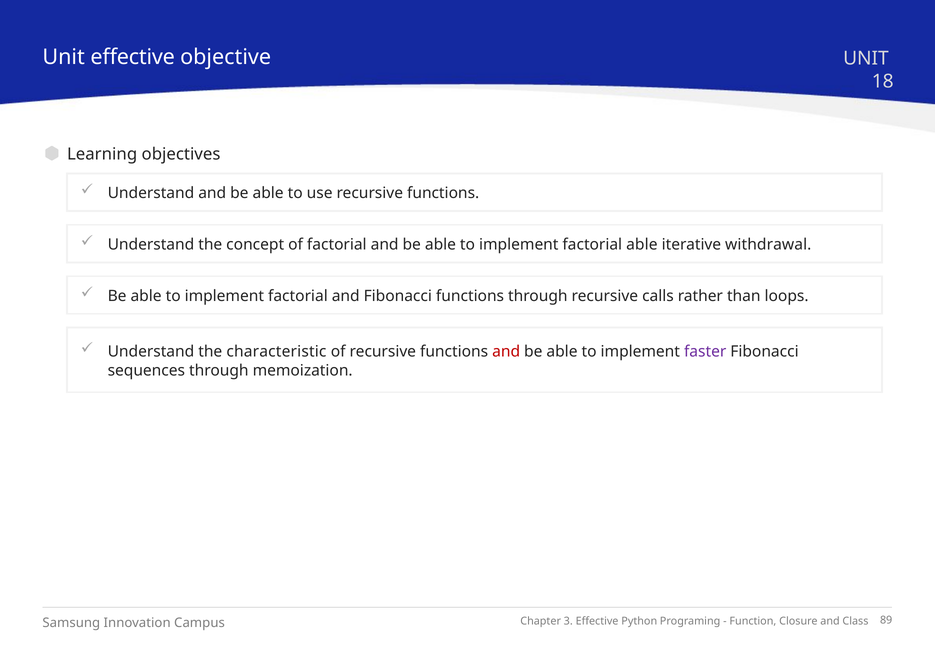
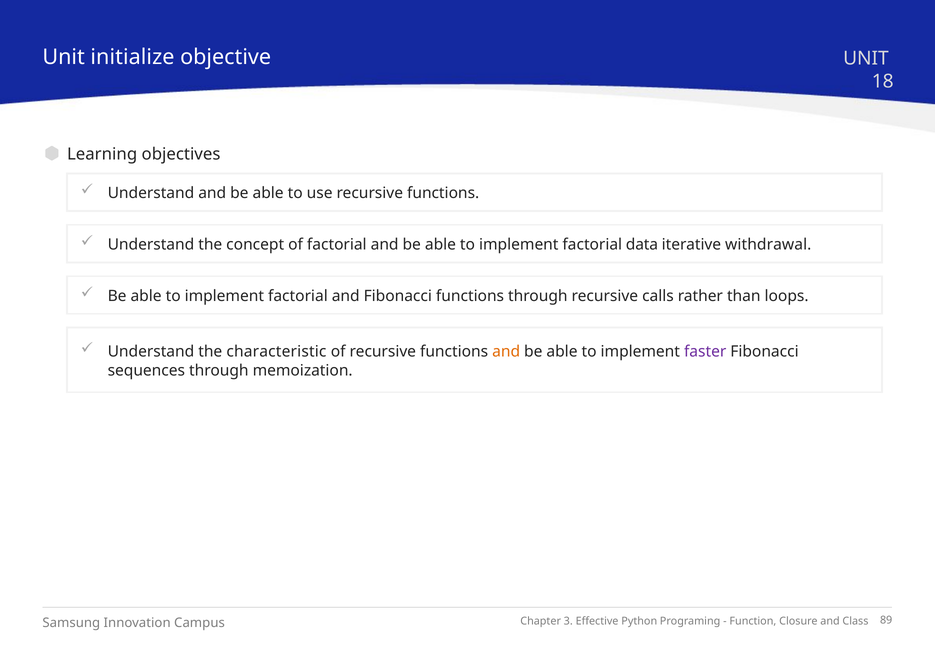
Unit effective: effective -> initialize
factorial able: able -> data
and at (506, 351) colour: red -> orange
